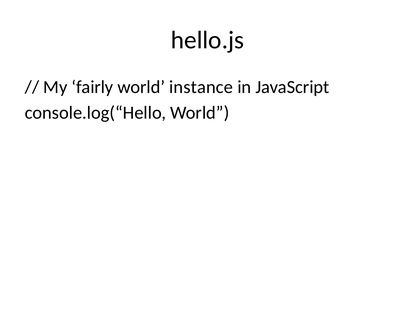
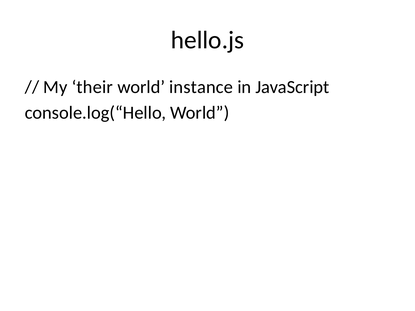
fairly: fairly -> their
